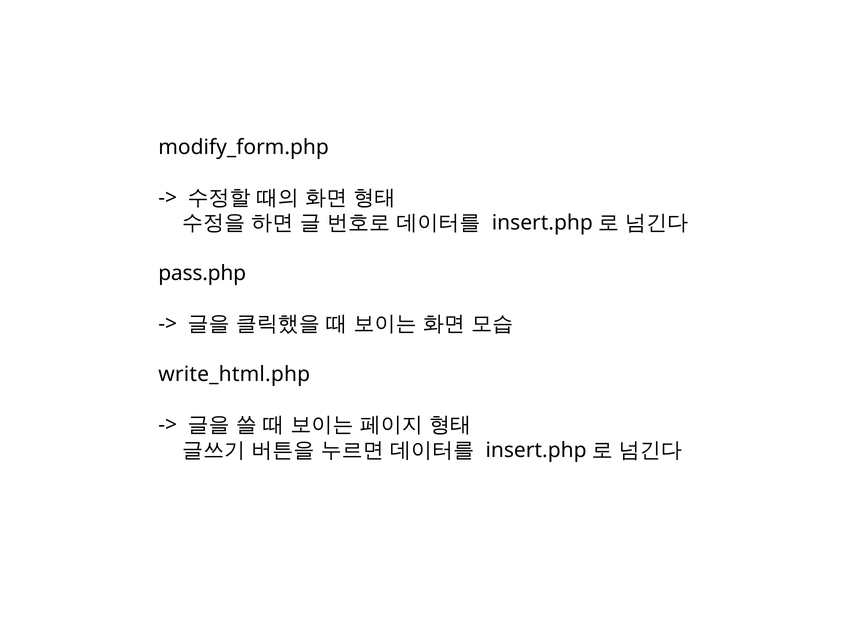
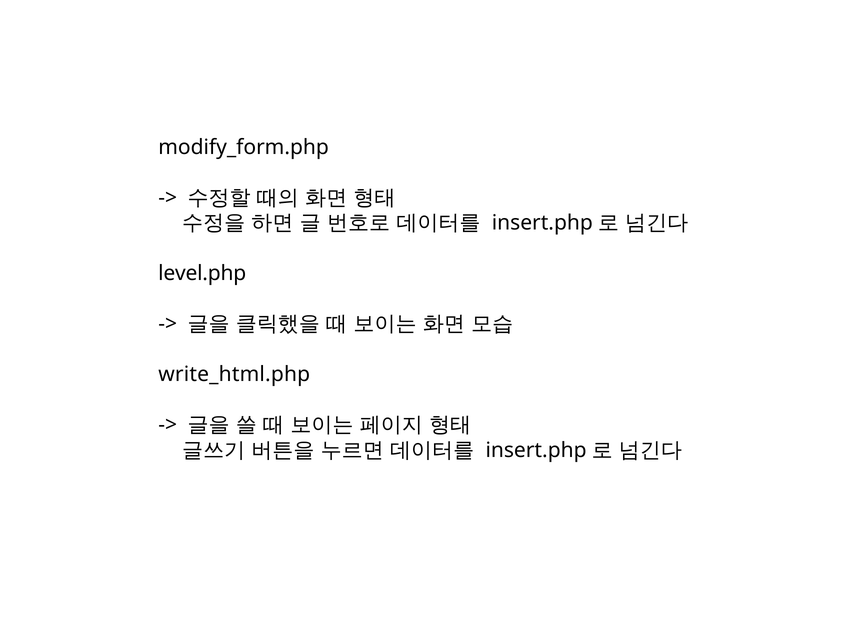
pass.php: pass.php -> level.php
